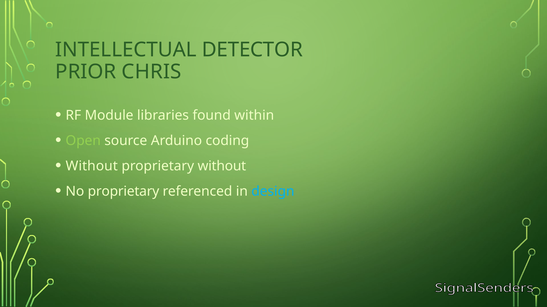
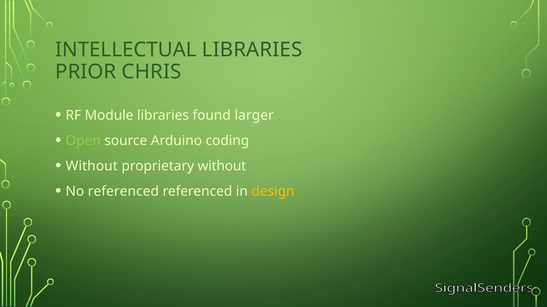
INTELLECTUAL DETECTOR: DETECTOR -> LIBRARIES
within: within -> larger
No proprietary: proprietary -> referenced
design colour: light blue -> yellow
